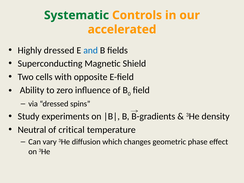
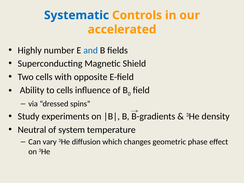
Systematic colour: green -> blue
Highly dressed: dressed -> number
to zero: zero -> cells
critical: critical -> system
